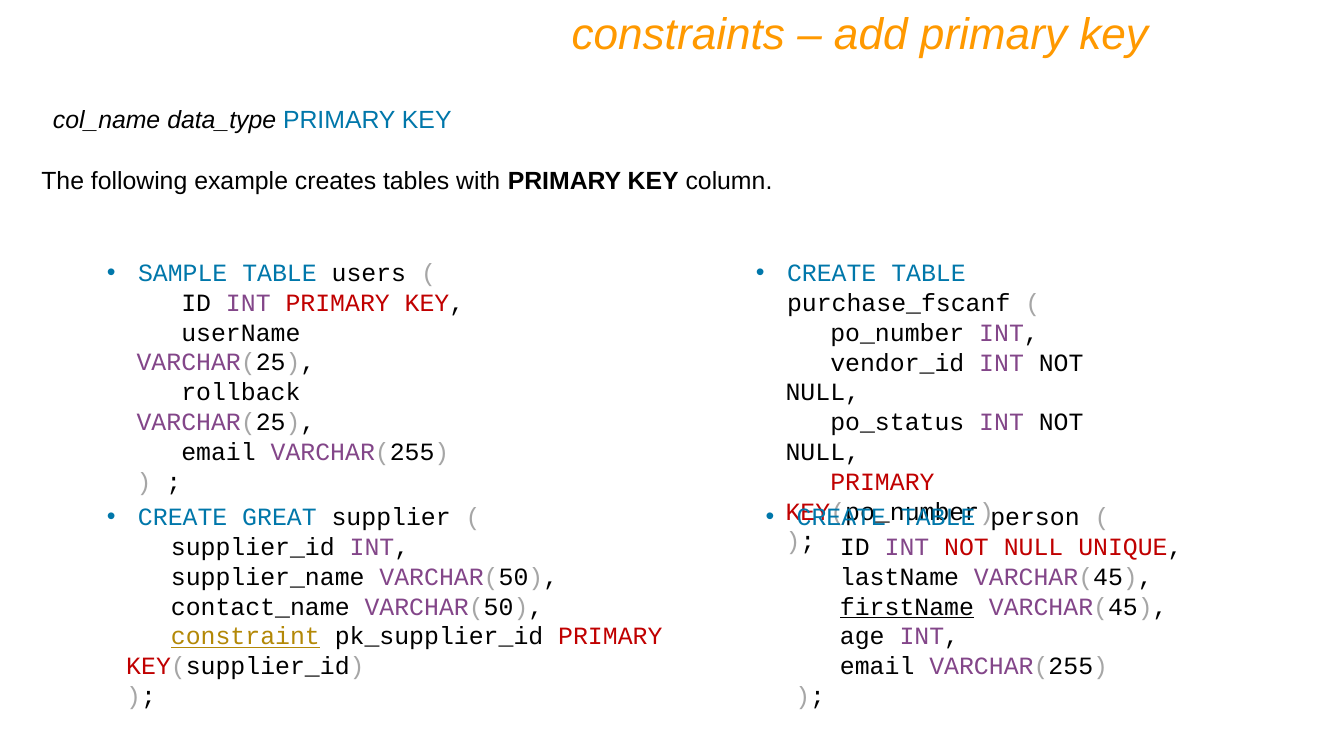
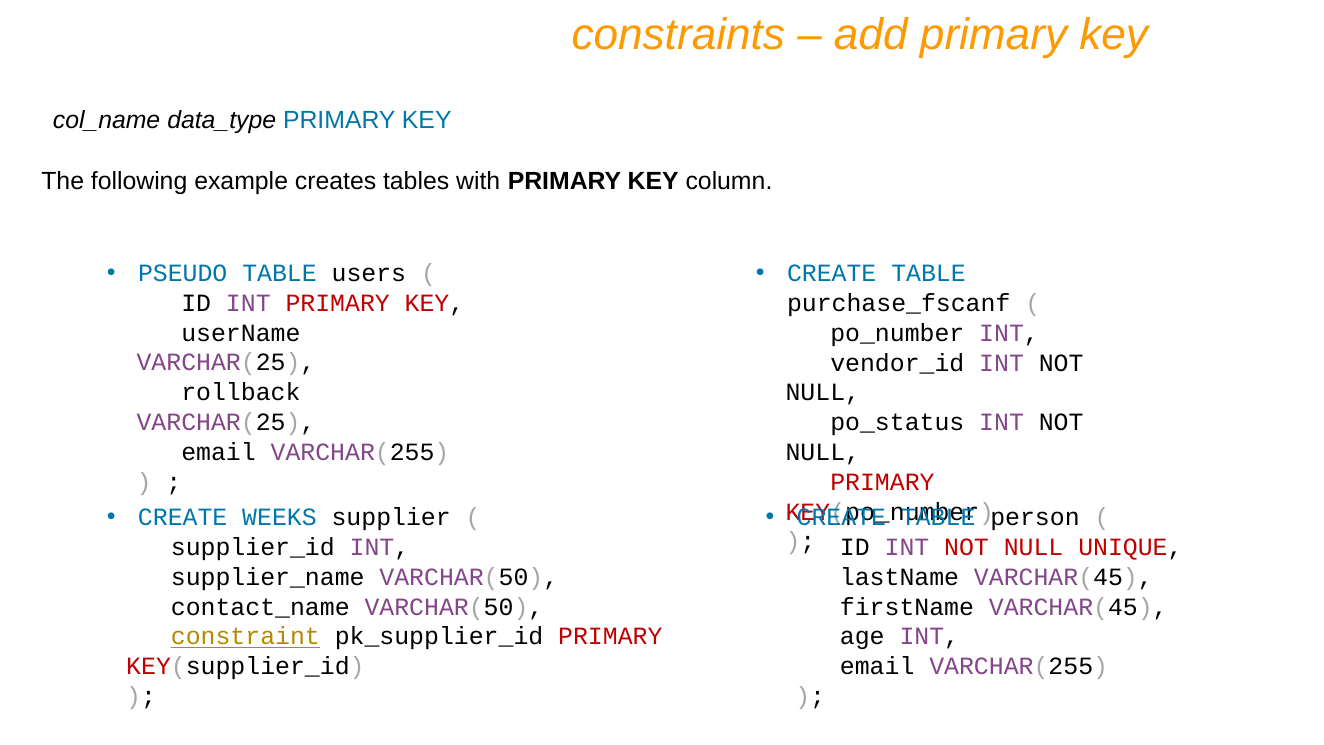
SAMPLE: SAMPLE -> PSEUDO
GREAT: GREAT -> WEEKS
firstName underline: present -> none
